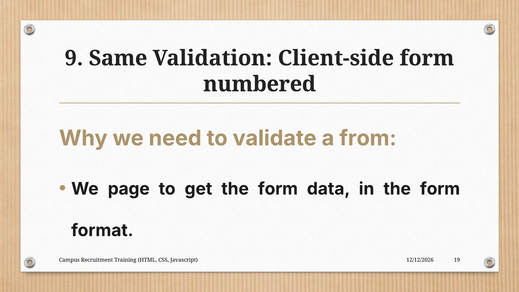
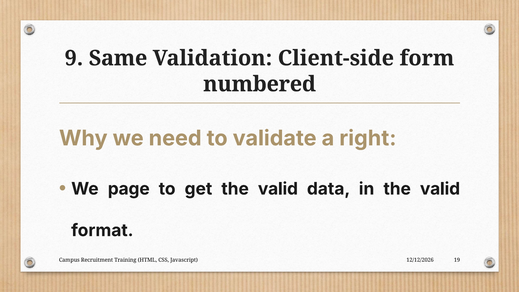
from: from -> right
get the form: form -> valid
in the form: form -> valid
